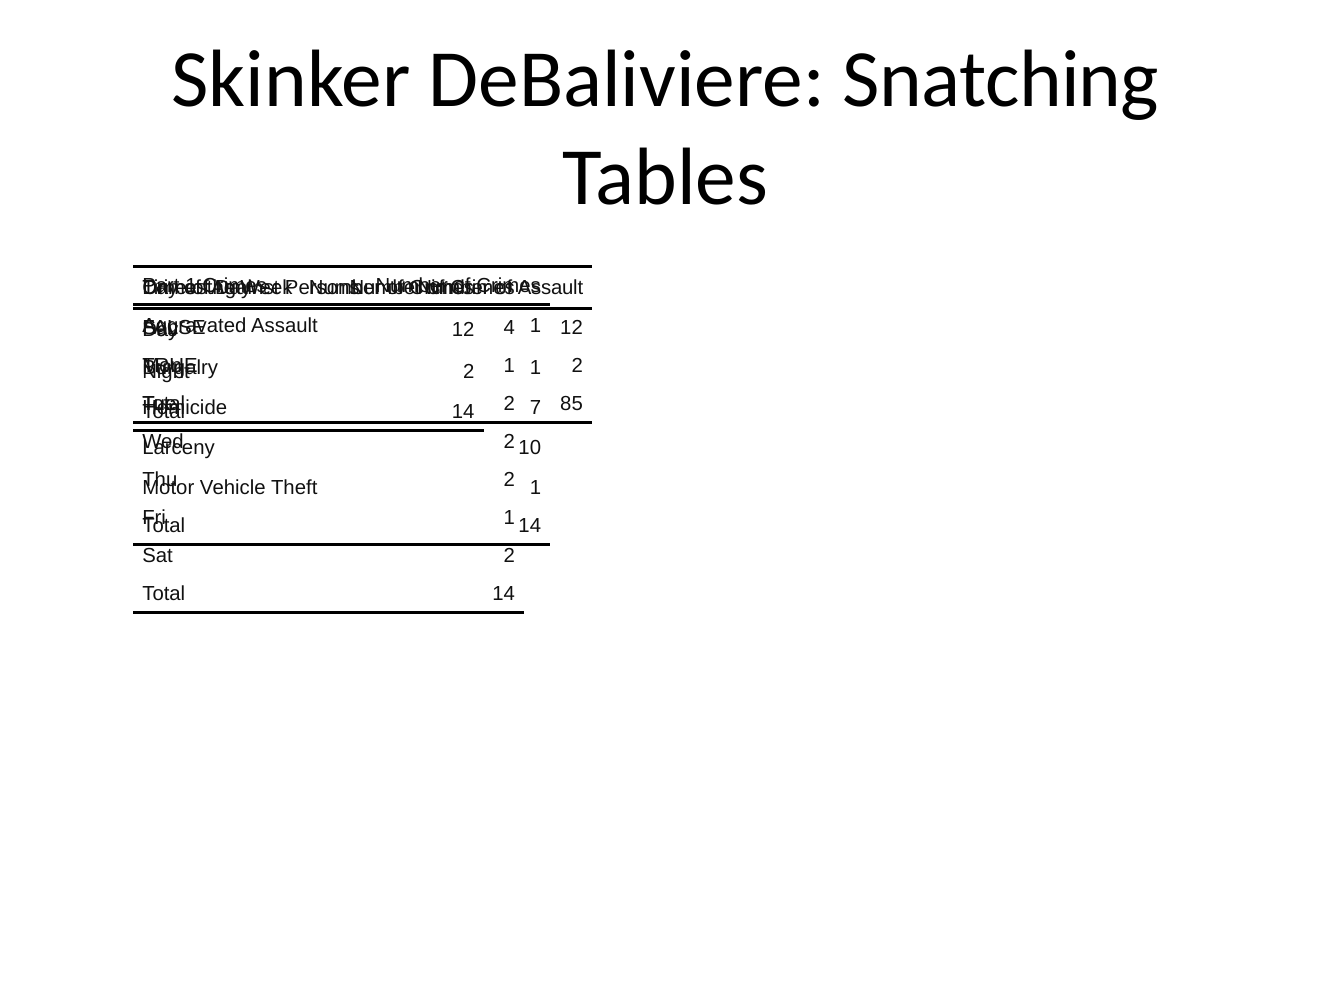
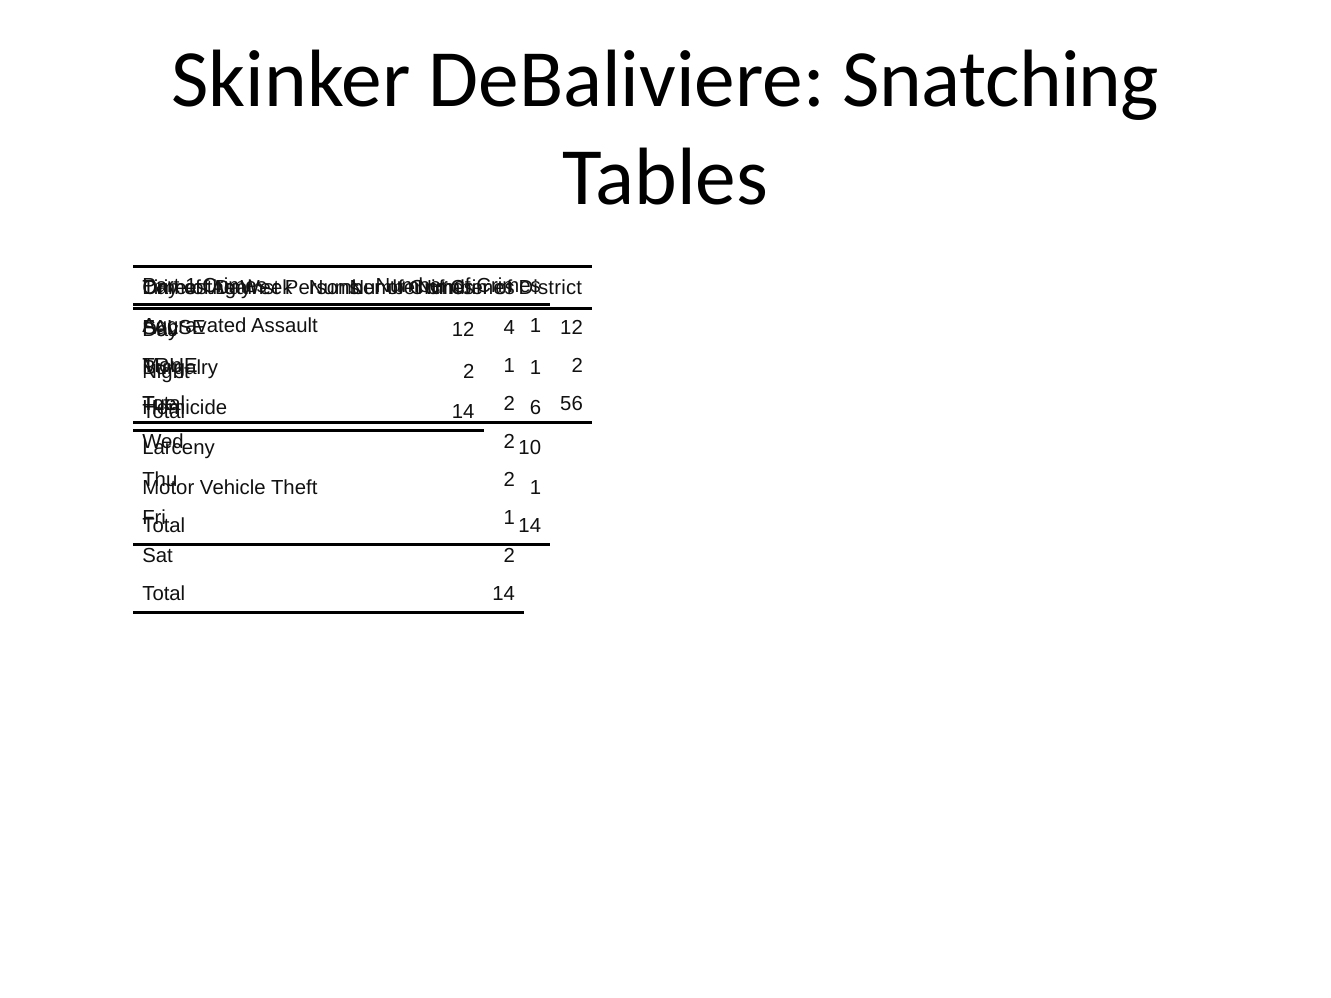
Assault at (550, 288): Assault -> District
85: 85 -> 56
7: 7 -> 6
